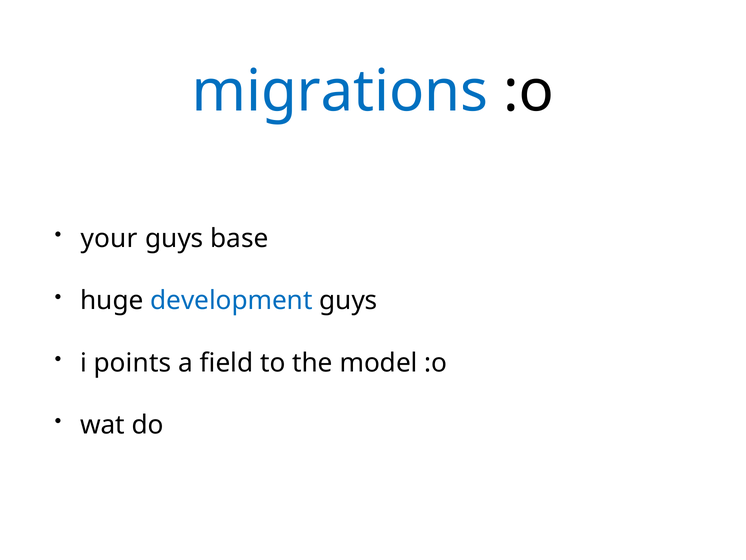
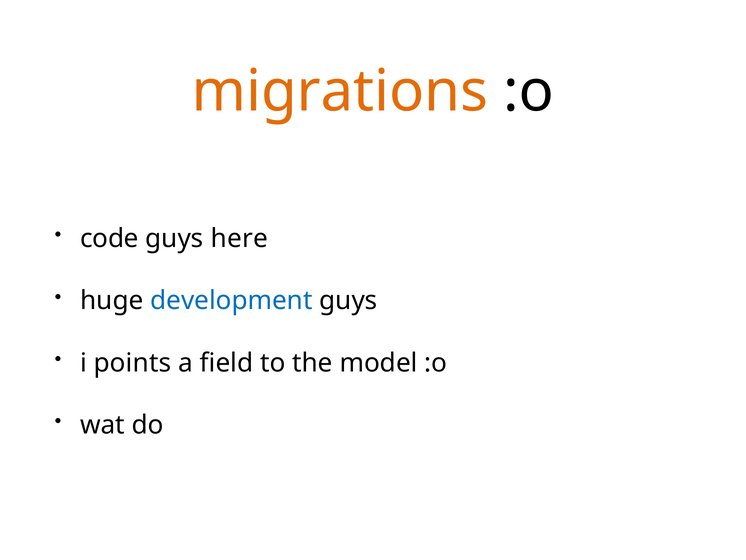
migrations colour: blue -> orange
your: your -> code
base: base -> here
